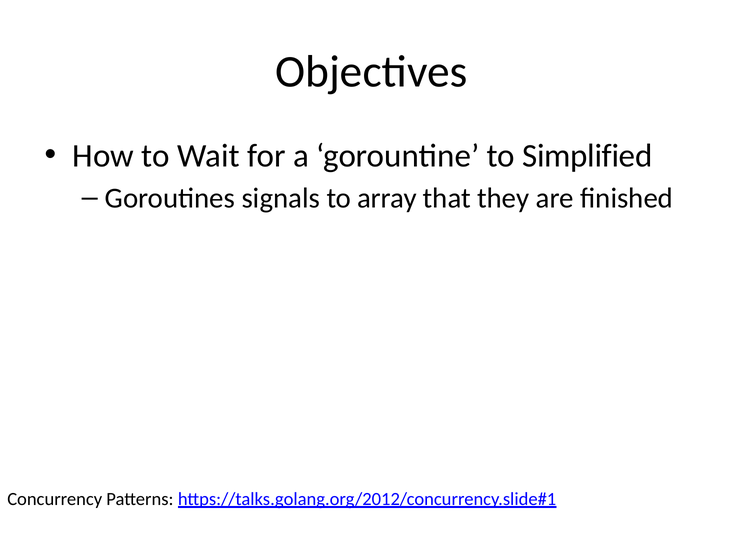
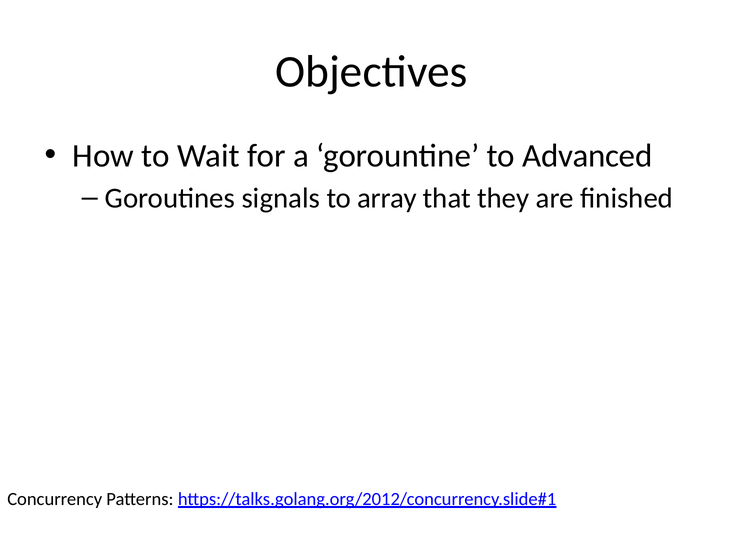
Simplified: Simplified -> Advanced
